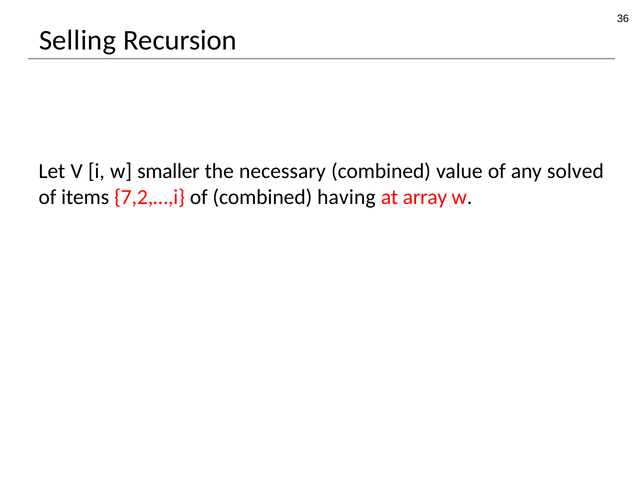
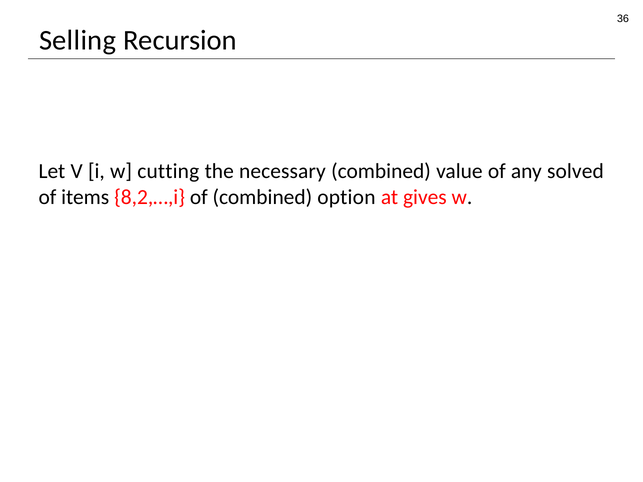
smaller: smaller -> cutting
7,2,…,i: 7,2,…,i -> 8,2,…,i
having: having -> option
array: array -> gives
